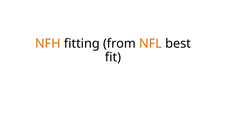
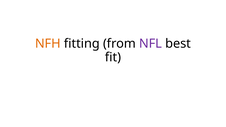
NFL colour: orange -> purple
